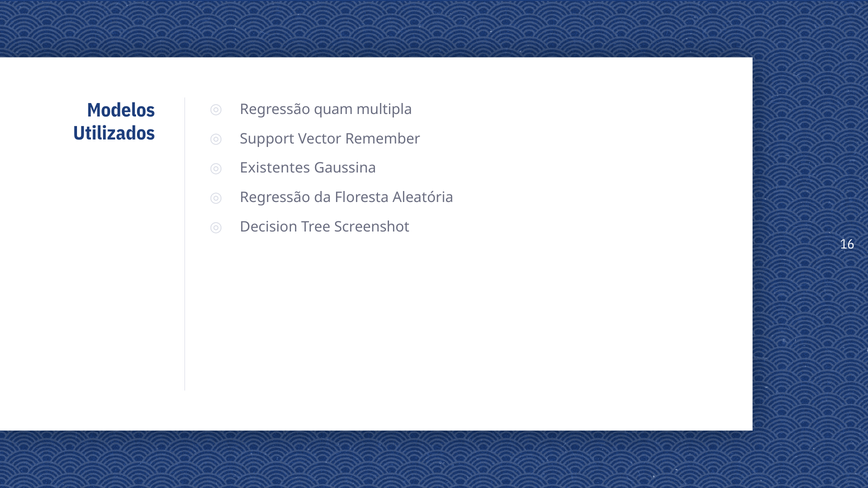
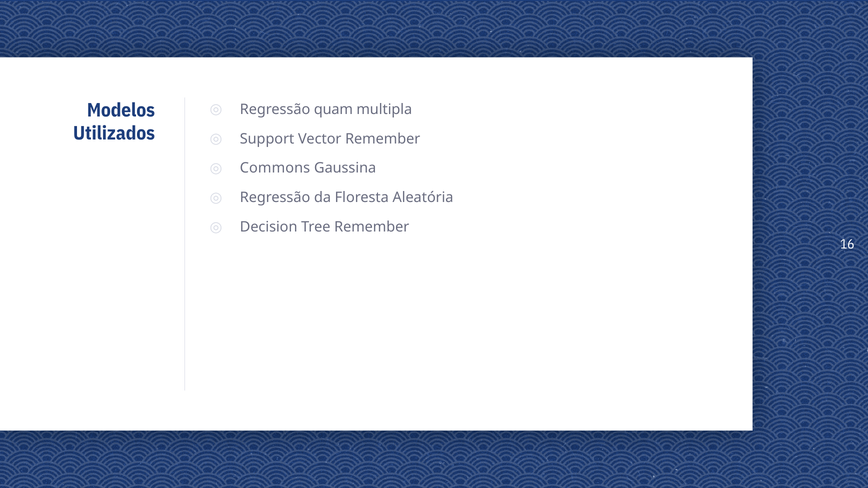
Existentes: Existentes -> Commons
Tree Screenshot: Screenshot -> Remember
